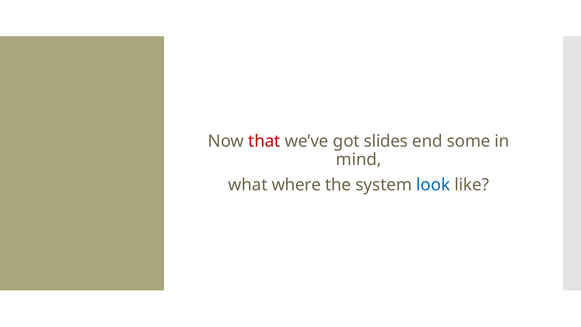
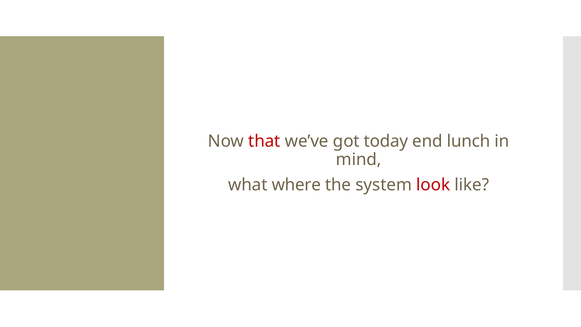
slides: slides -> today
some: some -> lunch
look colour: blue -> red
